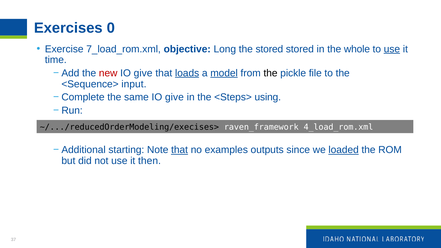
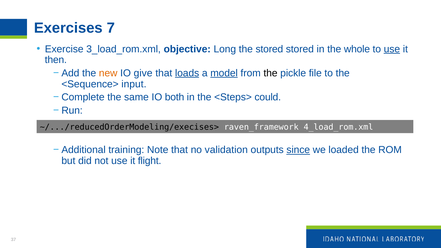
0: 0 -> 7
7_load_rom.xml: 7_load_rom.xml -> 3_load_rom.xml
time: time -> then
new colour: red -> orange
same IO give: give -> both
using: using -> could
starting: starting -> training
that at (180, 150) underline: present -> none
examples: examples -> validation
since underline: none -> present
loaded underline: present -> none
then: then -> flight
